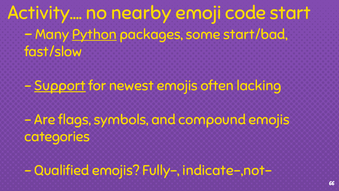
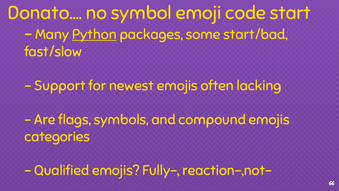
Activity…: Activity… -> Donato…
nearby: nearby -> symbol
Support underline: present -> none
indicate-,not-: indicate-,not- -> reaction-,not-
